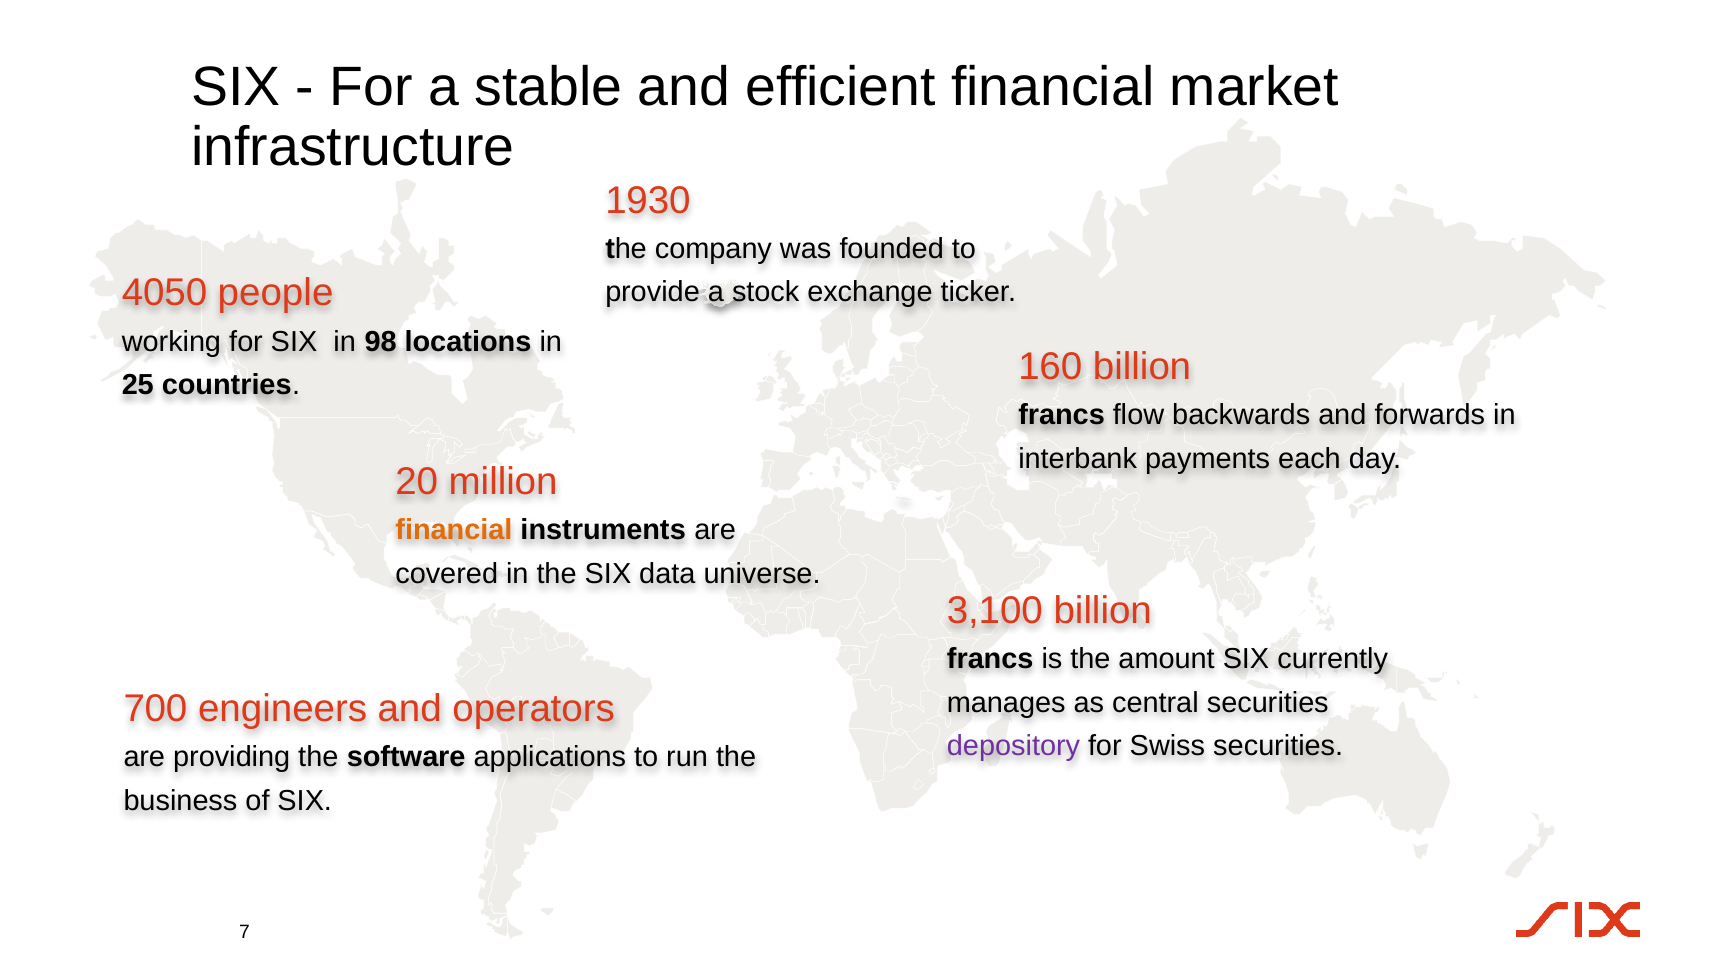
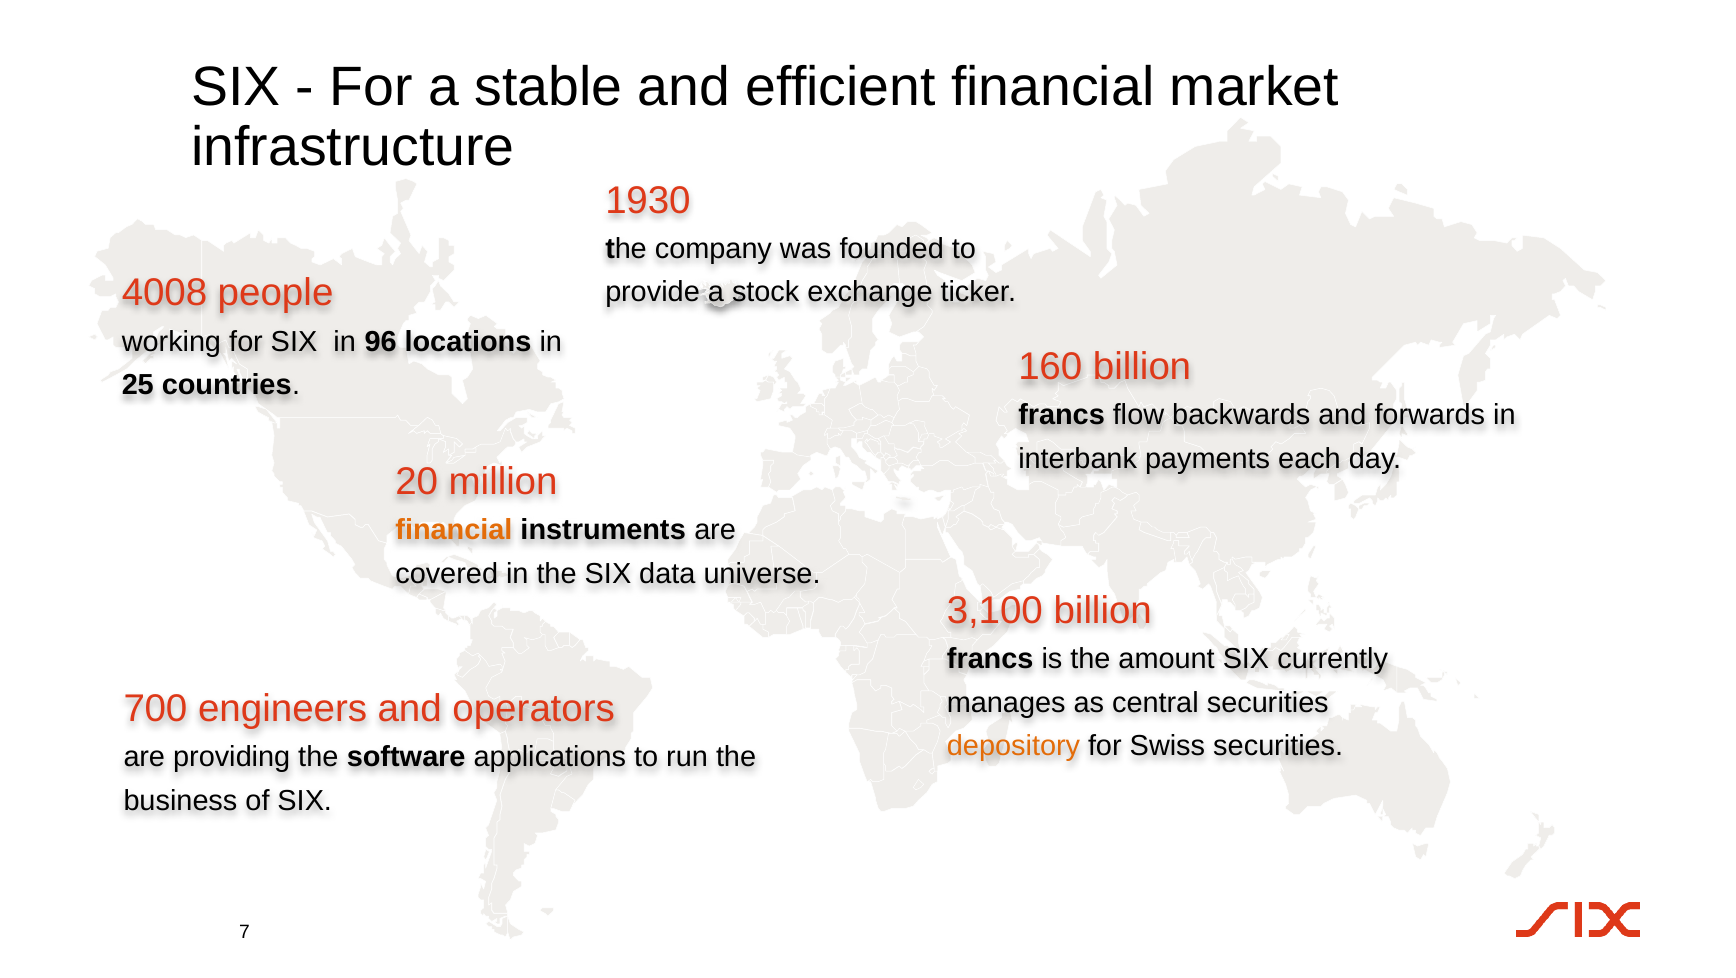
4050: 4050 -> 4008
98: 98 -> 96
depository colour: purple -> orange
